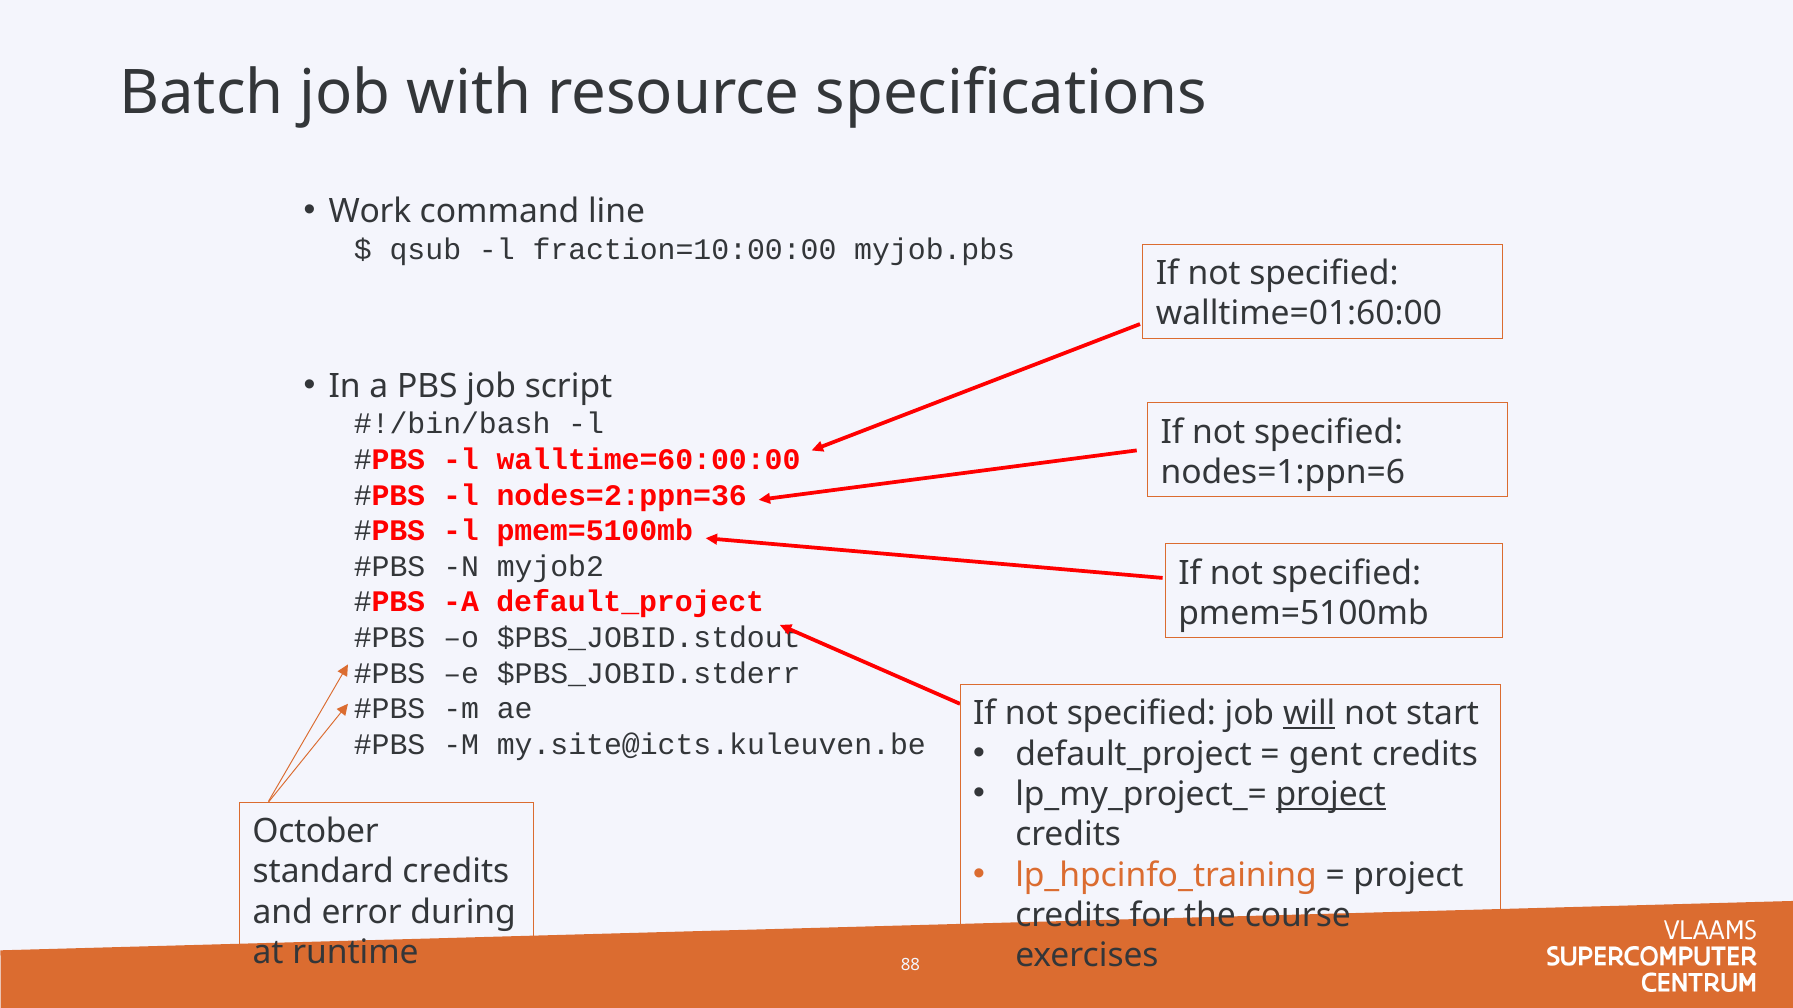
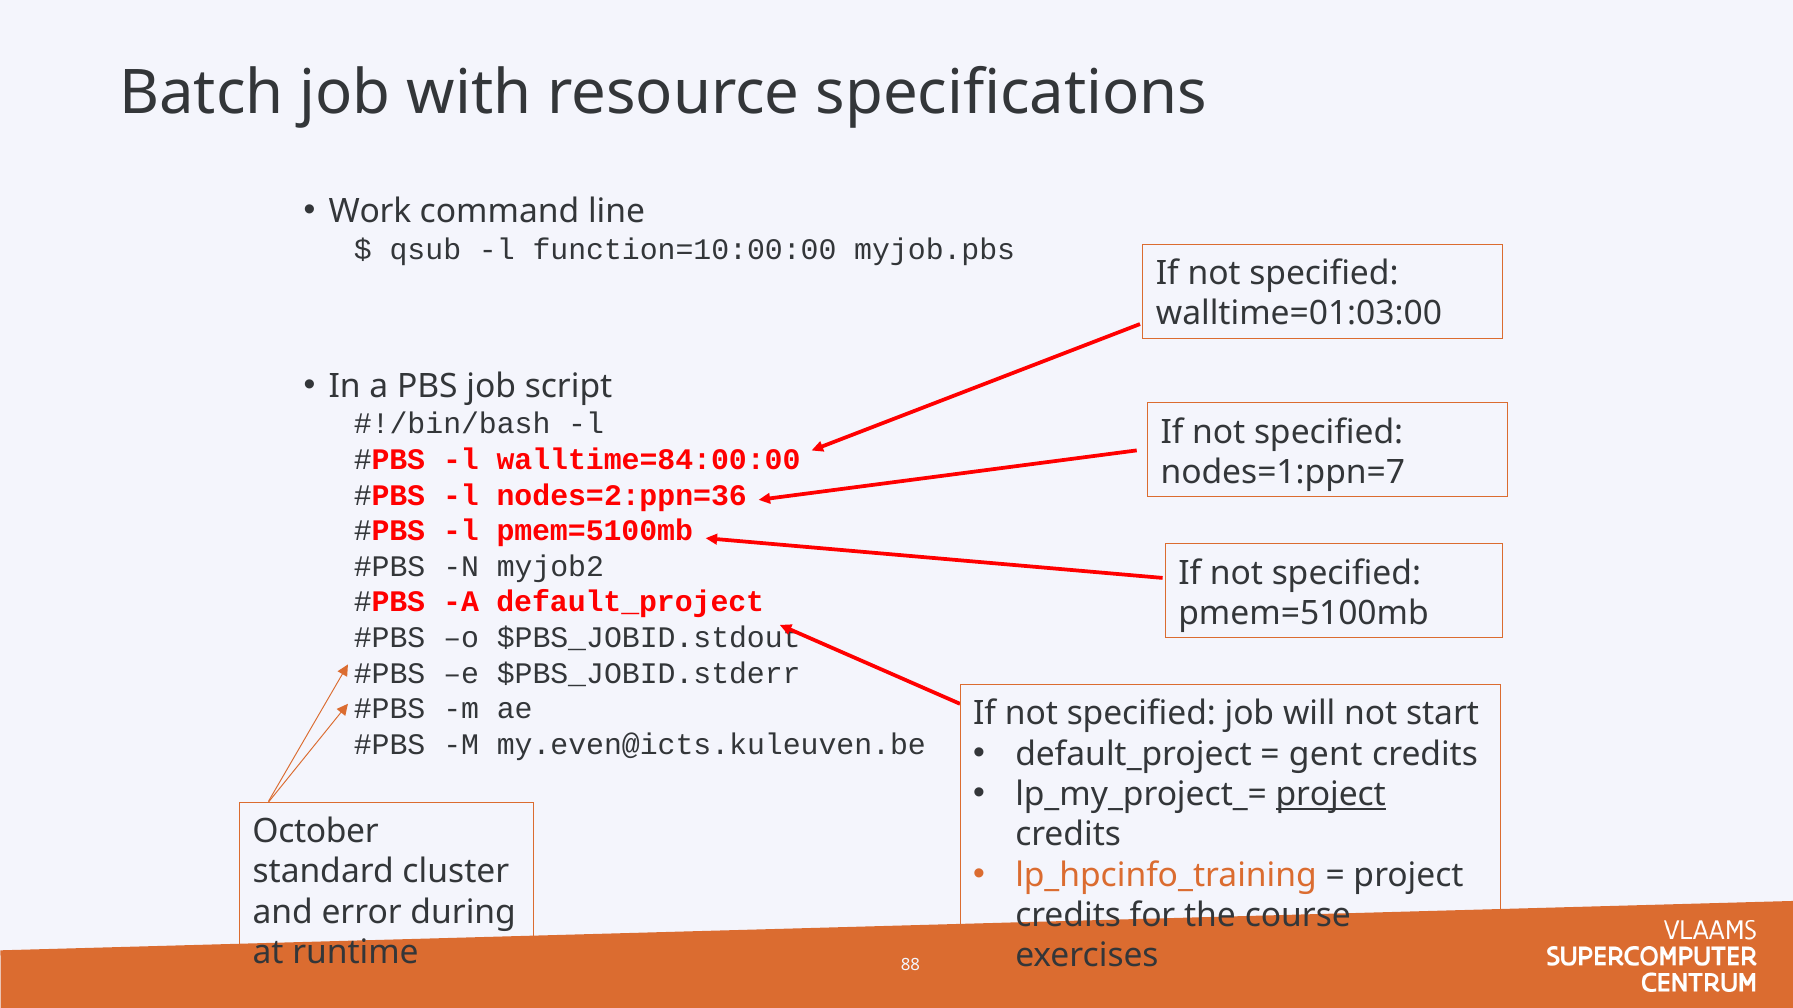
fraction=10:00:00: fraction=10:00:00 -> function=10:00:00
walltime=01:60:00: walltime=01:60:00 -> walltime=01:03:00
walltime=60:00:00: walltime=60:00:00 -> walltime=84:00:00
nodes=1:ppn=6: nodes=1:ppn=6 -> nodes=1:ppn=7
will underline: present -> none
my.site@icts.kuleuven.be: my.site@icts.kuleuven.be -> my.even@icts.kuleuven.be
standard credits: credits -> cluster
